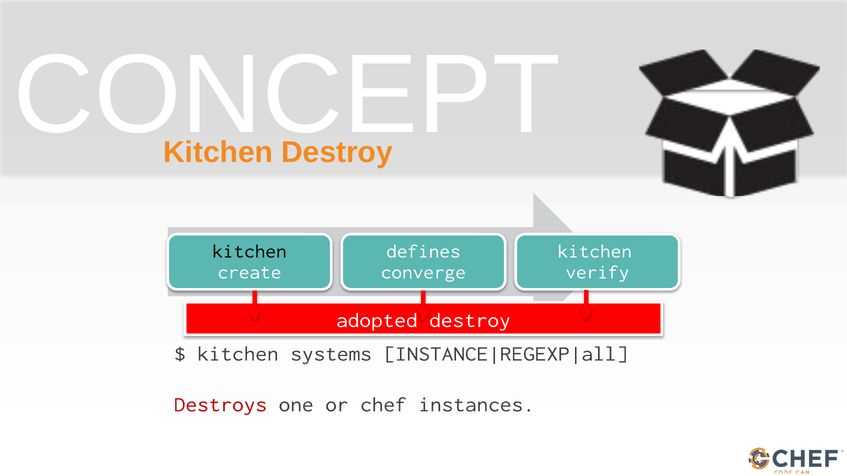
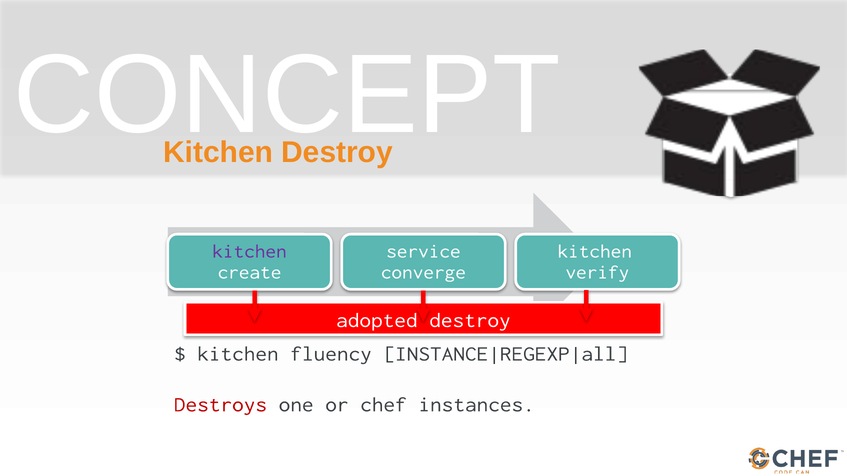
kitchen at (249, 251) colour: black -> purple
defines: defines -> service
systems: systems -> fluency
